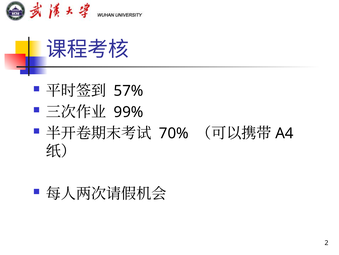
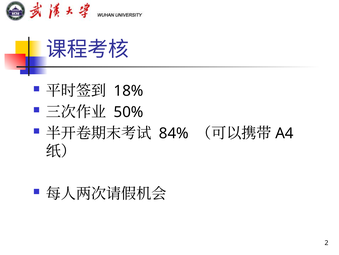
57%: 57% -> 18%
99%: 99% -> 50%
70%: 70% -> 84%
